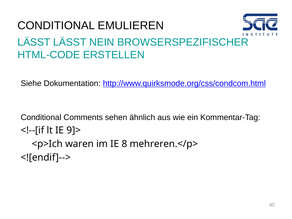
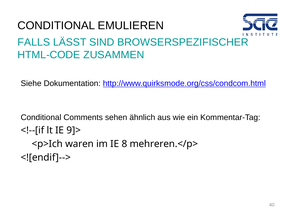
LÄSST at (34, 42): LÄSST -> FALLS
NEIN: NEIN -> SIND
ERSTELLEN: ERSTELLEN -> ZUSAMMEN
